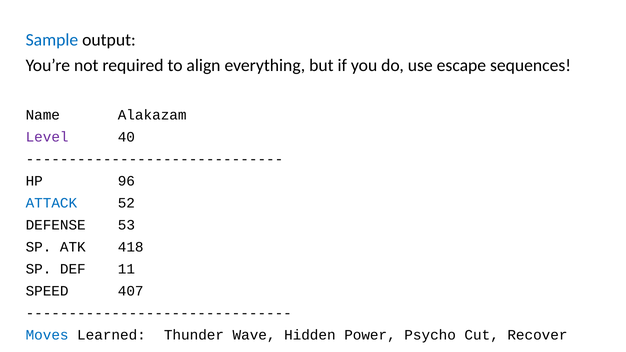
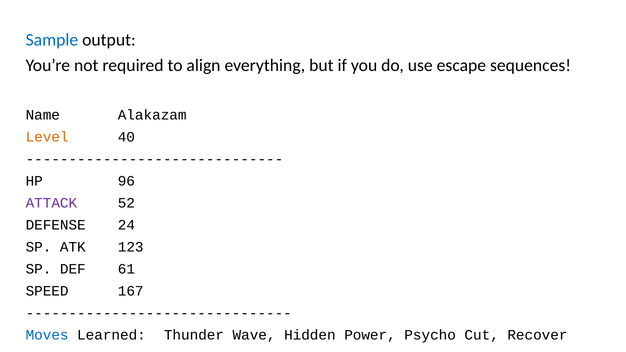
Level colour: purple -> orange
ATTACK colour: blue -> purple
53: 53 -> 24
418: 418 -> 123
11: 11 -> 61
407: 407 -> 167
